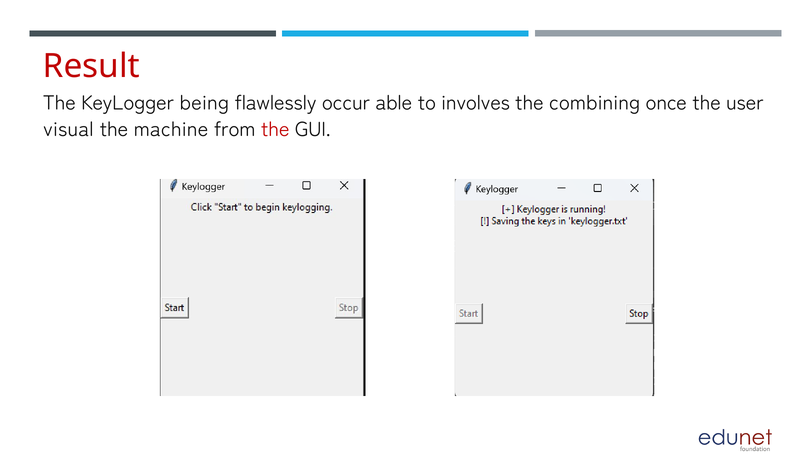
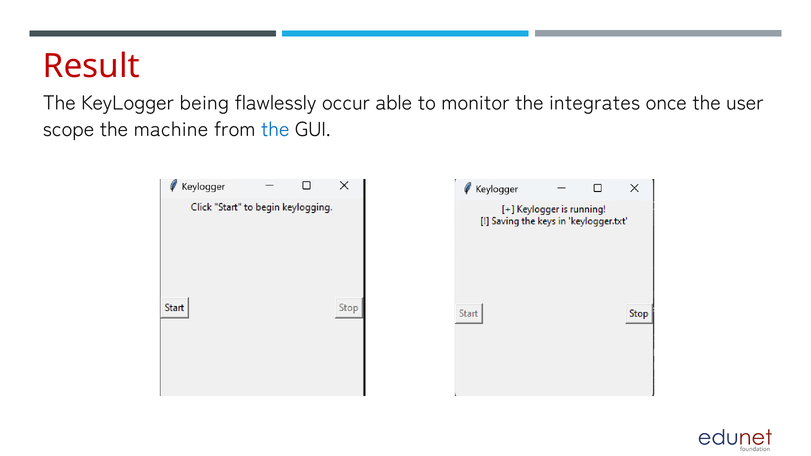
involves: involves -> monitor
combining: combining -> integrates
visual: visual -> scope
the at (275, 130) colour: red -> blue
